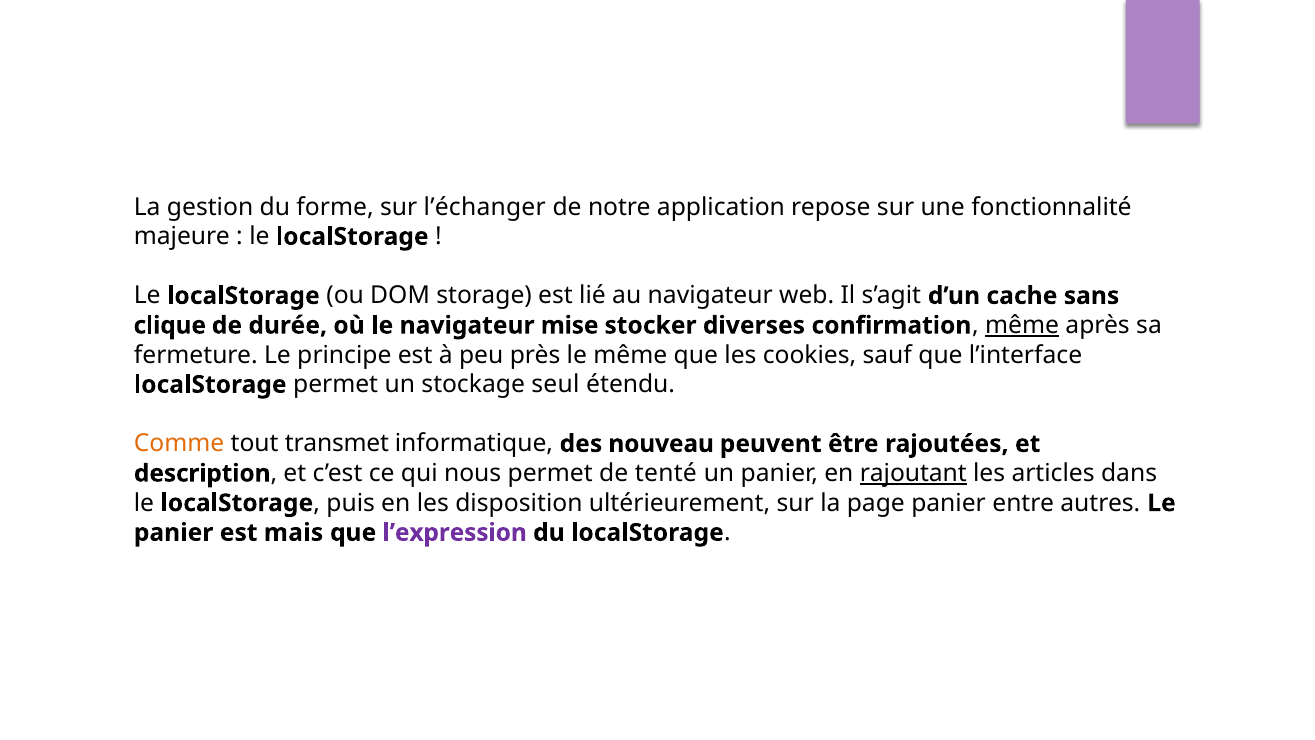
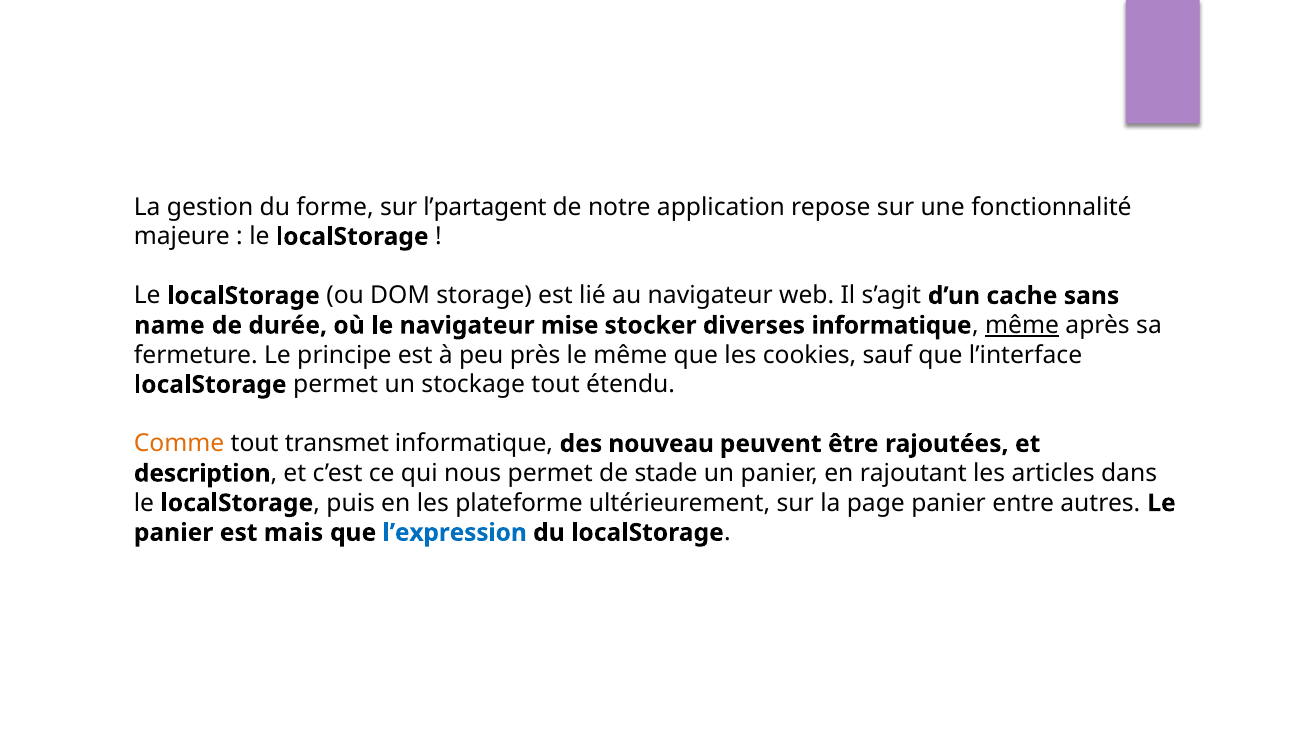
l’échanger: l’échanger -> l’partagent
clique: clique -> name
diverses confirmation: confirmation -> informatique
stockage seul: seul -> tout
tenté: tenté -> stade
rajoutant underline: present -> none
disposition: disposition -> plateforme
l’expression colour: purple -> blue
